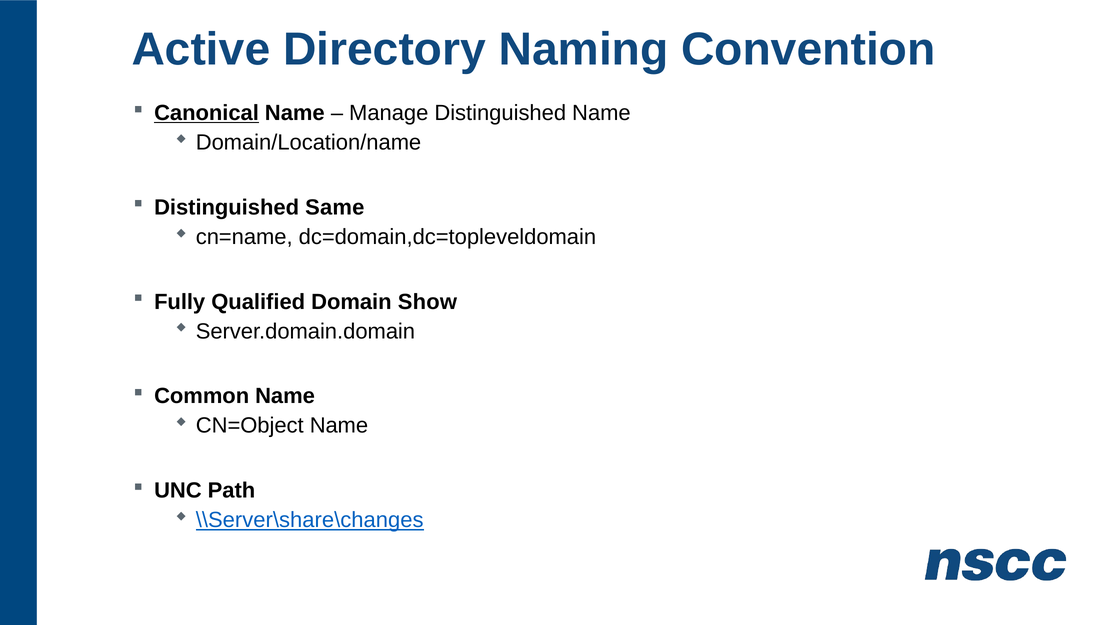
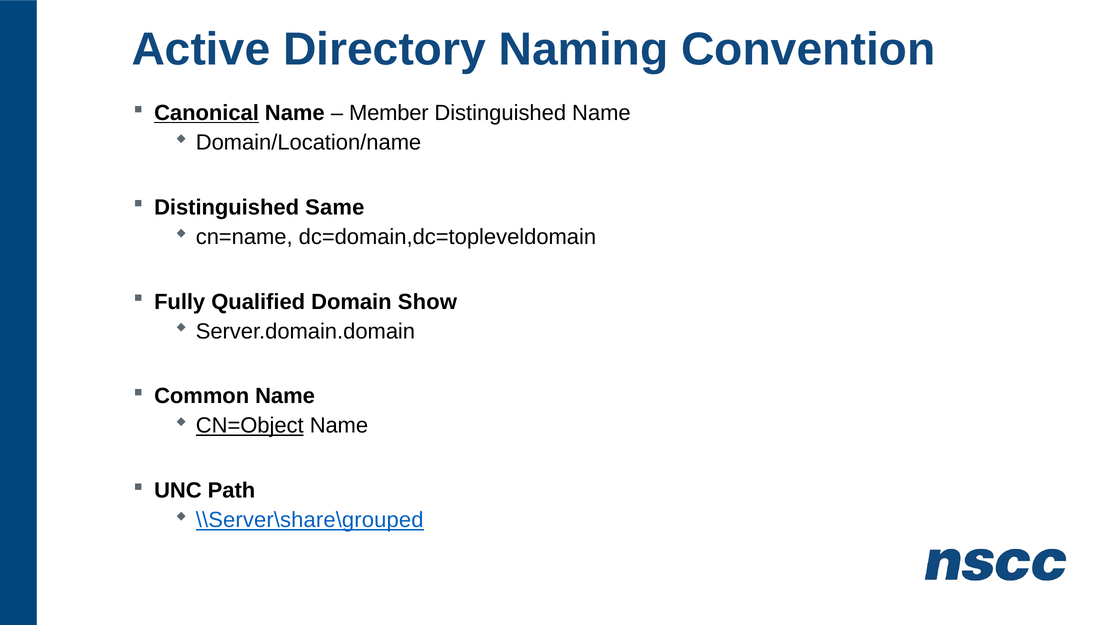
Manage: Manage -> Member
CN=Object underline: none -> present
\\Server\share\changes: \\Server\share\changes -> \\Server\share\grouped
